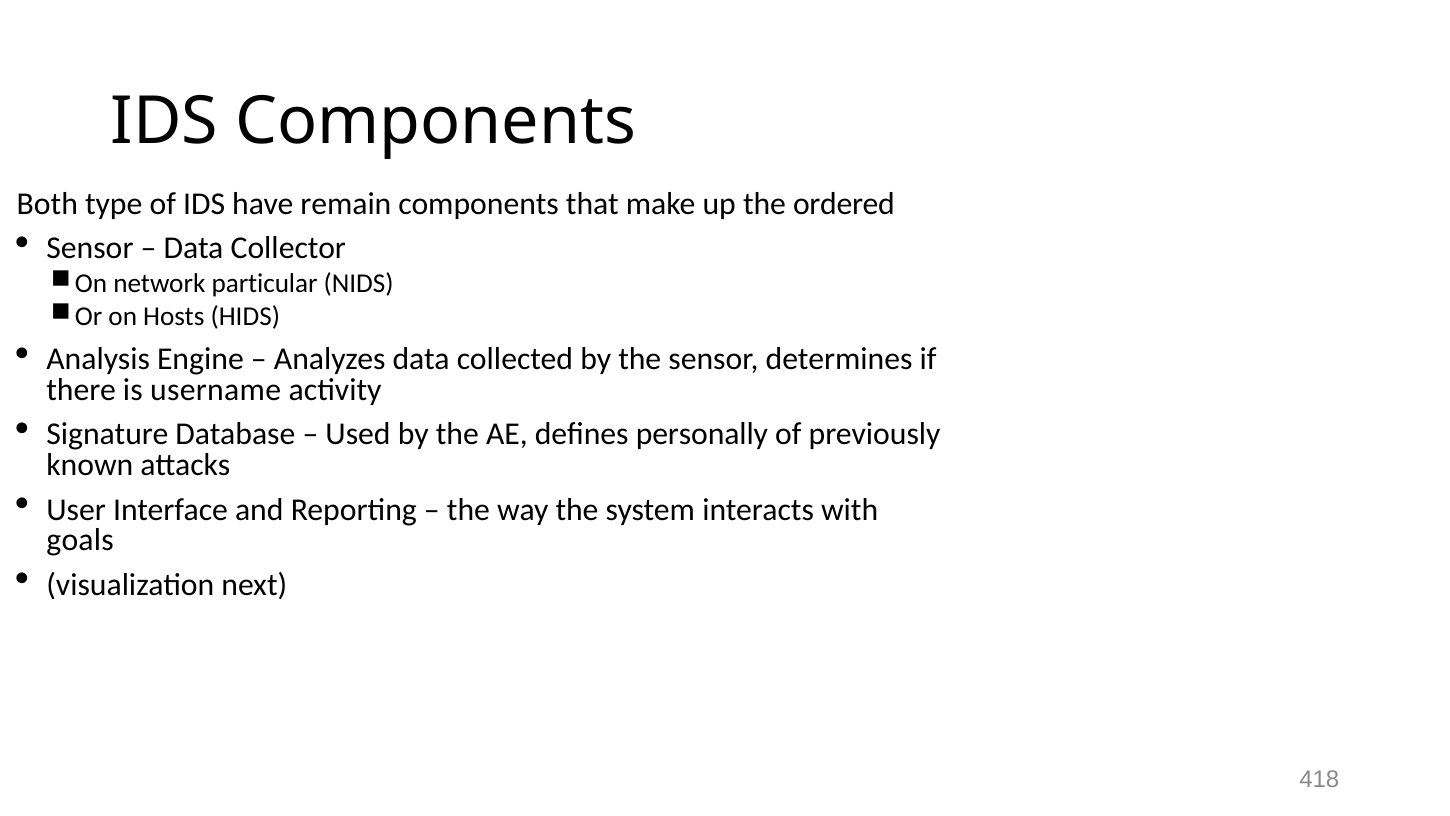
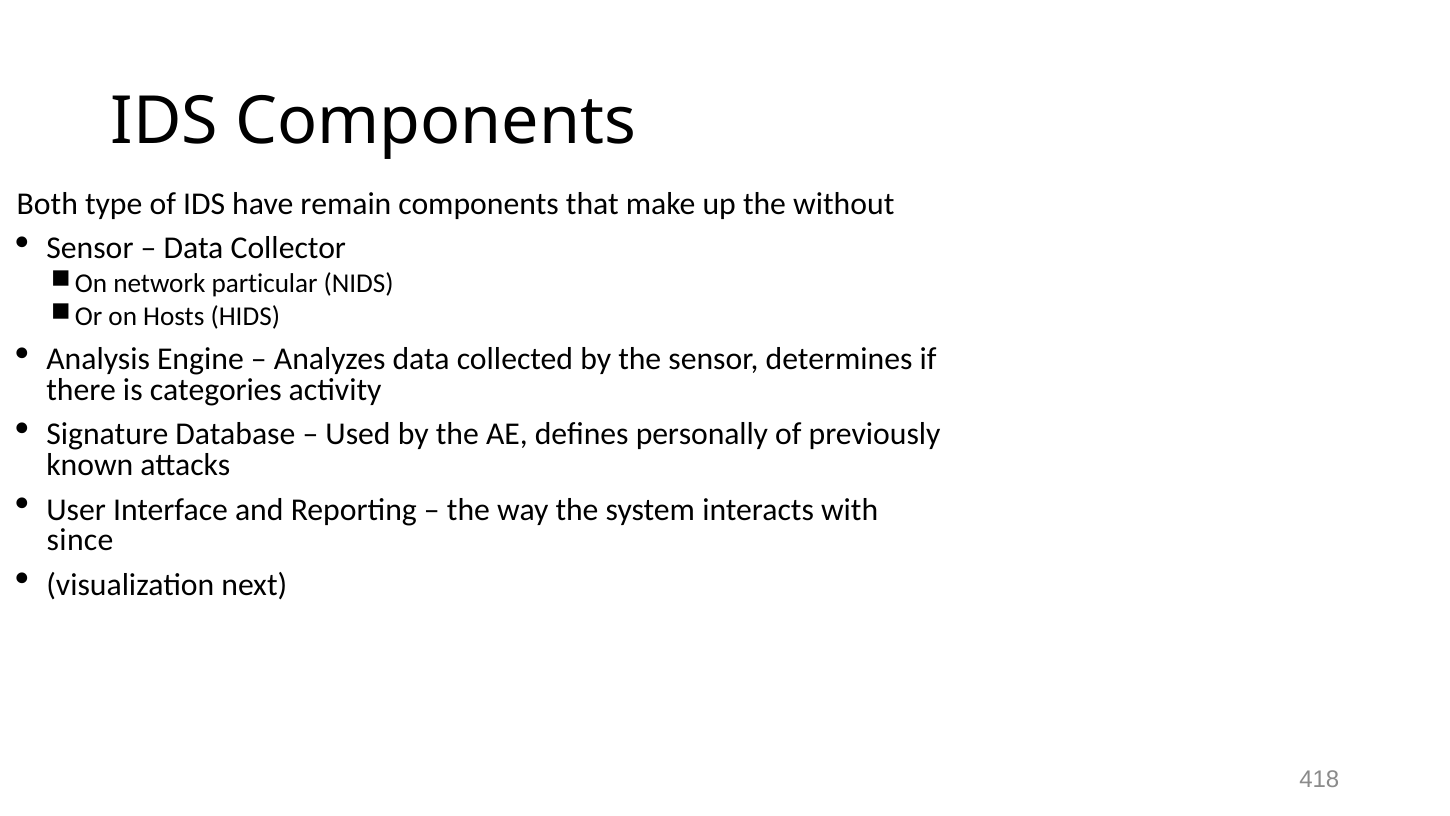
ordered: ordered -> without
username: username -> categories
goals: goals -> since
